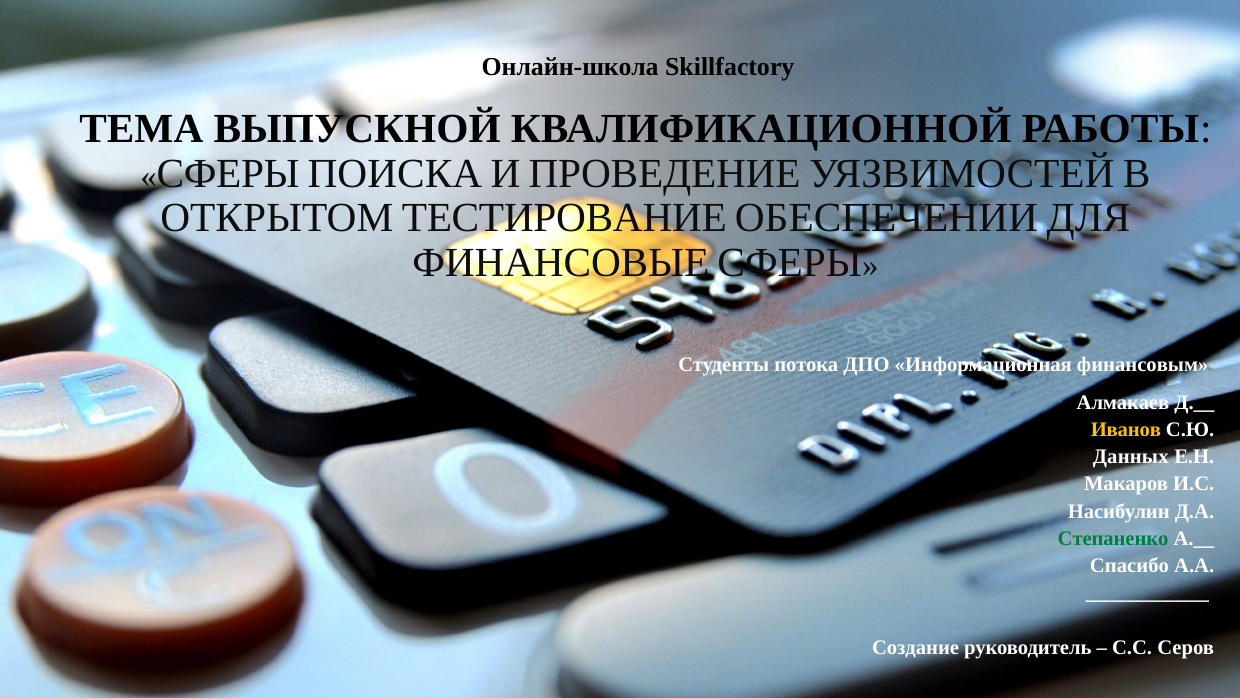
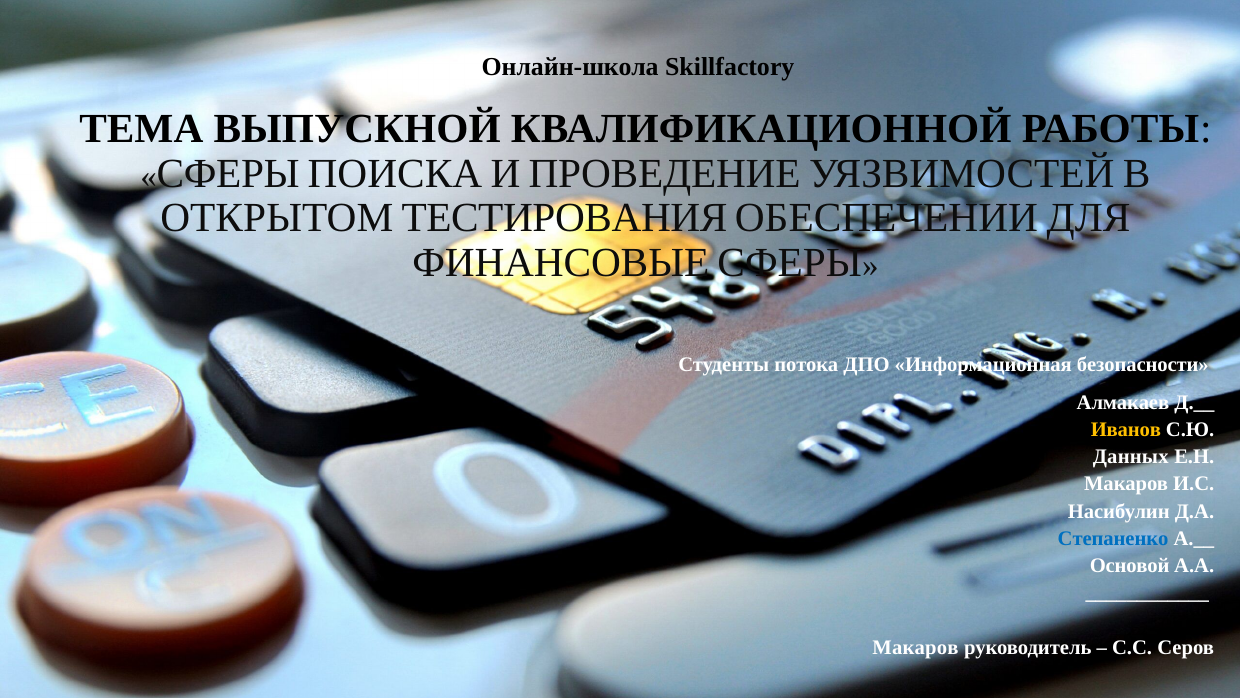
ТЕСТИРОВАНИЕ: ТЕСТИРОВАНИЕ -> ТЕСТИРОВАНИЯ
финансовым: финансовым -> безопасности
Степаненко colour: green -> blue
Спасибо: Спасибо -> Основой
Создание at (916, 647): Создание -> Макаров
